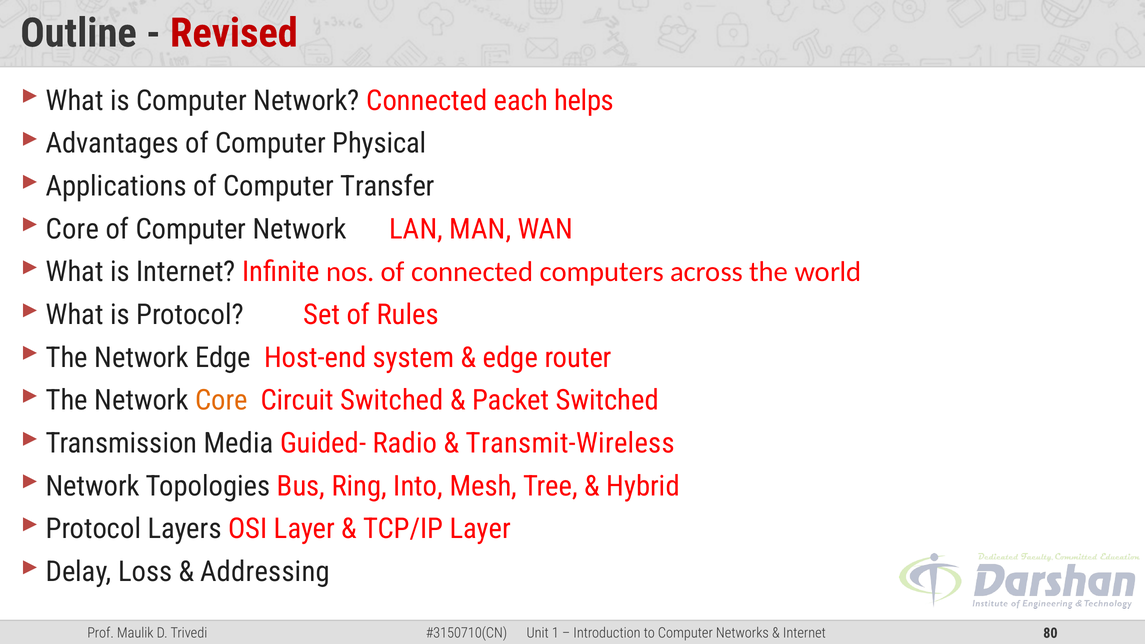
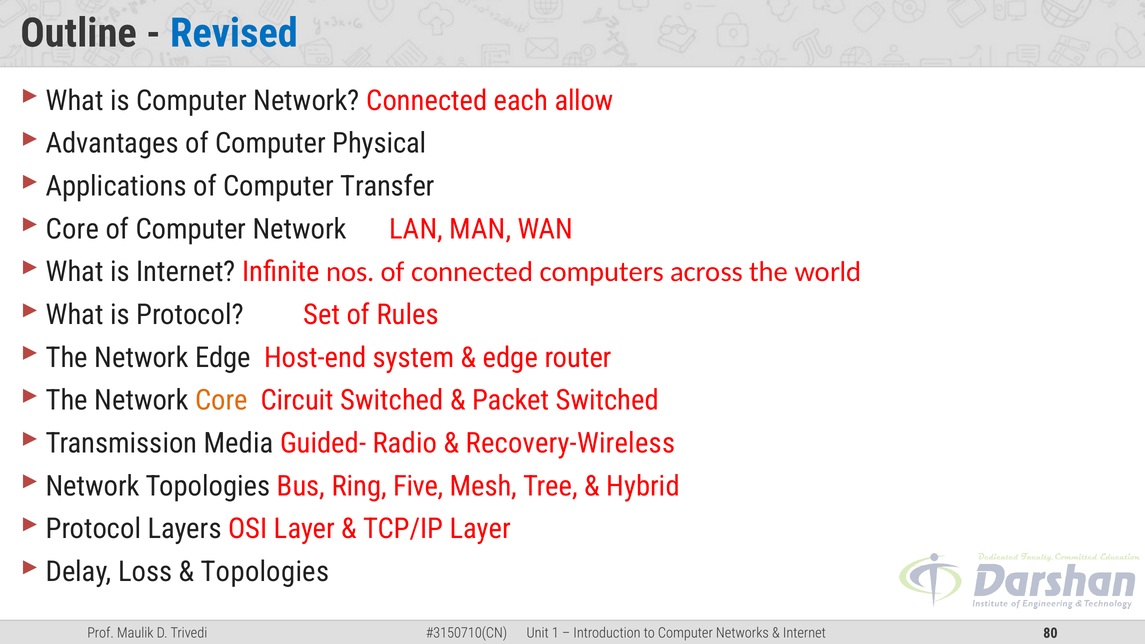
Revised colour: red -> blue
helps: helps -> allow
Transmit-Wireless: Transmit-Wireless -> Recovery-Wireless
Into: Into -> Five
Addressing at (265, 572): Addressing -> Topologies
